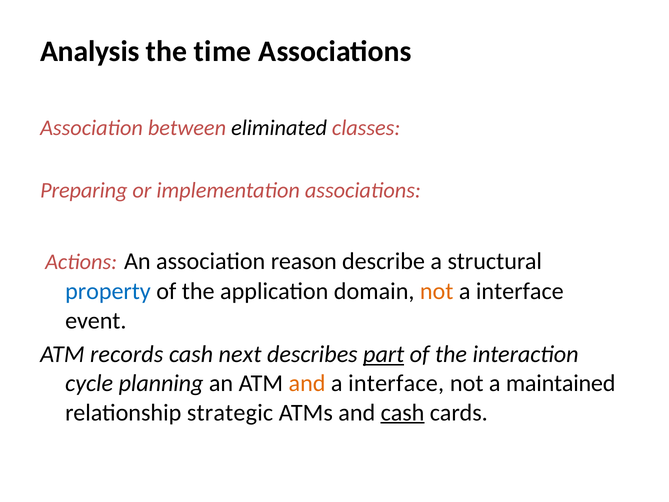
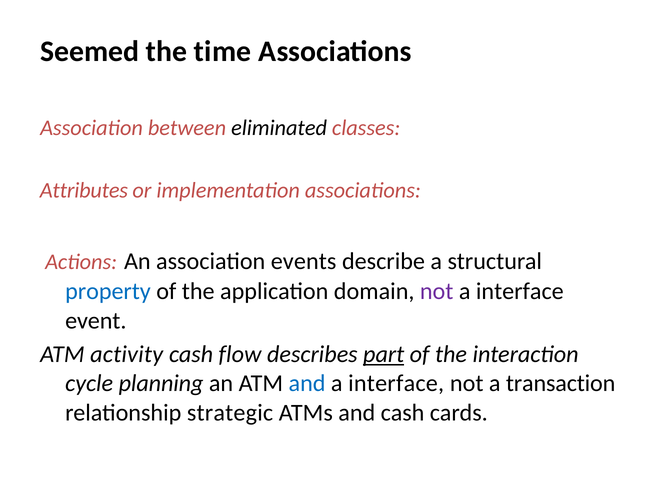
Analysis: Analysis -> Seemed
Preparing: Preparing -> Attributes
reason: reason -> events
not at (437, 291) colour: orange -> purple
records: records -> activity
next: next -> flow
and at (307, 383) colour: orange -> blue
maintained: maintained -> transaction
cash at (403, 412) underline: present -> none
